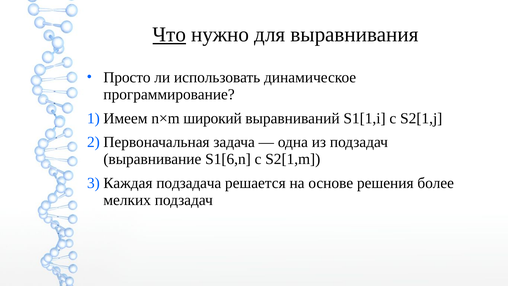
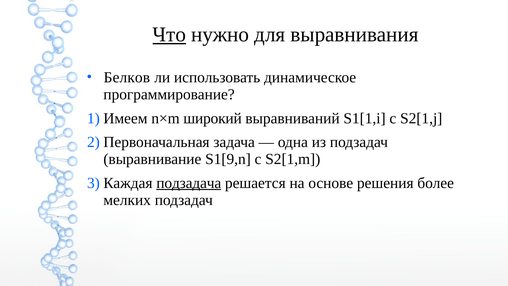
Просто: Просто -> Белков
S1[6,n: S1[6,n -> S1[9,n
подзадача underline: none -> present
